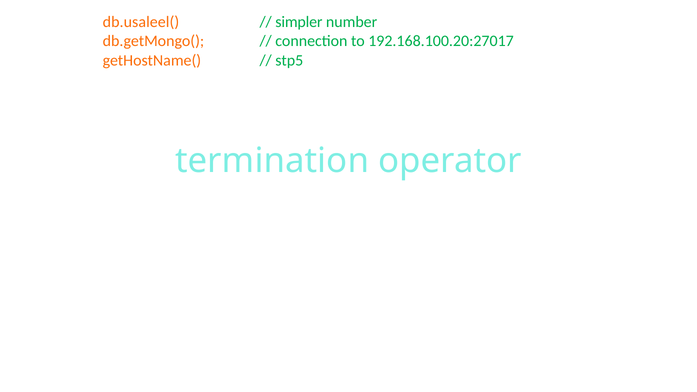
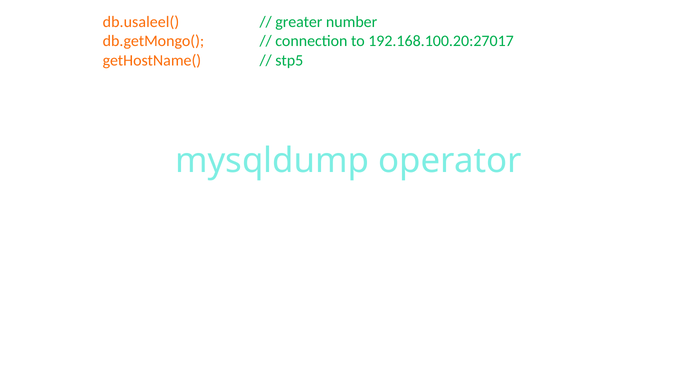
simpler: simpler -> greater
termination: termination -> mysqldump
